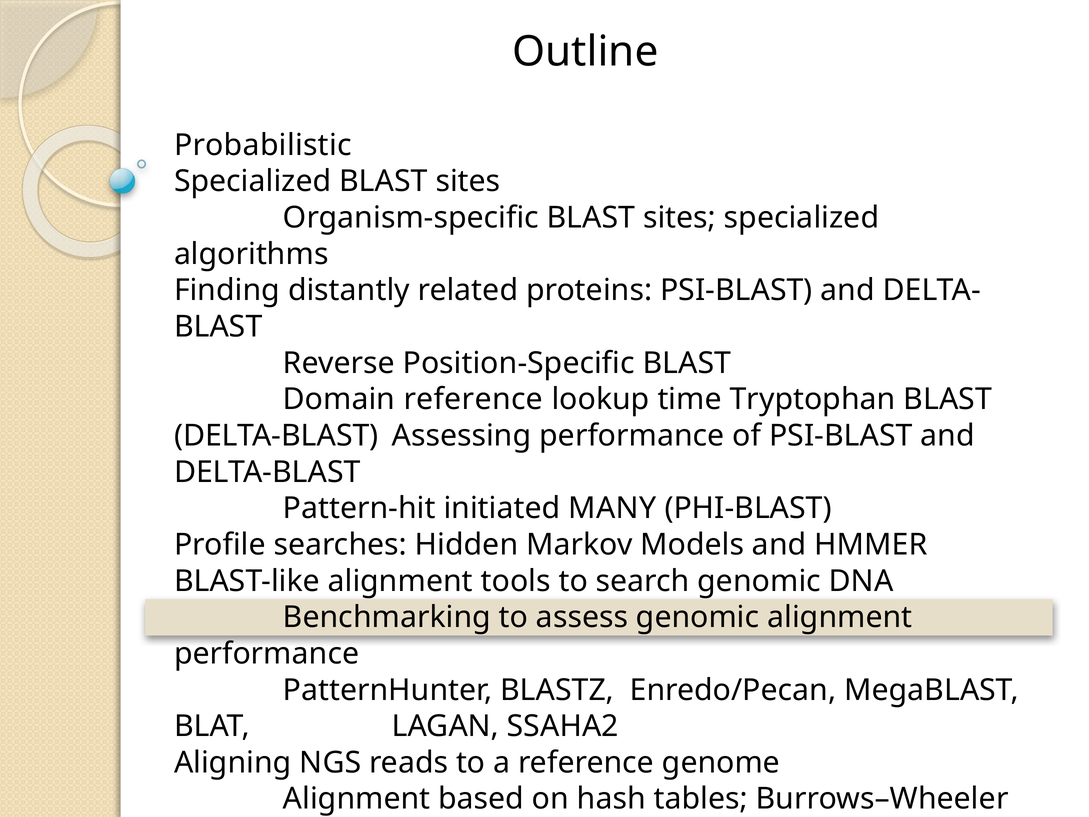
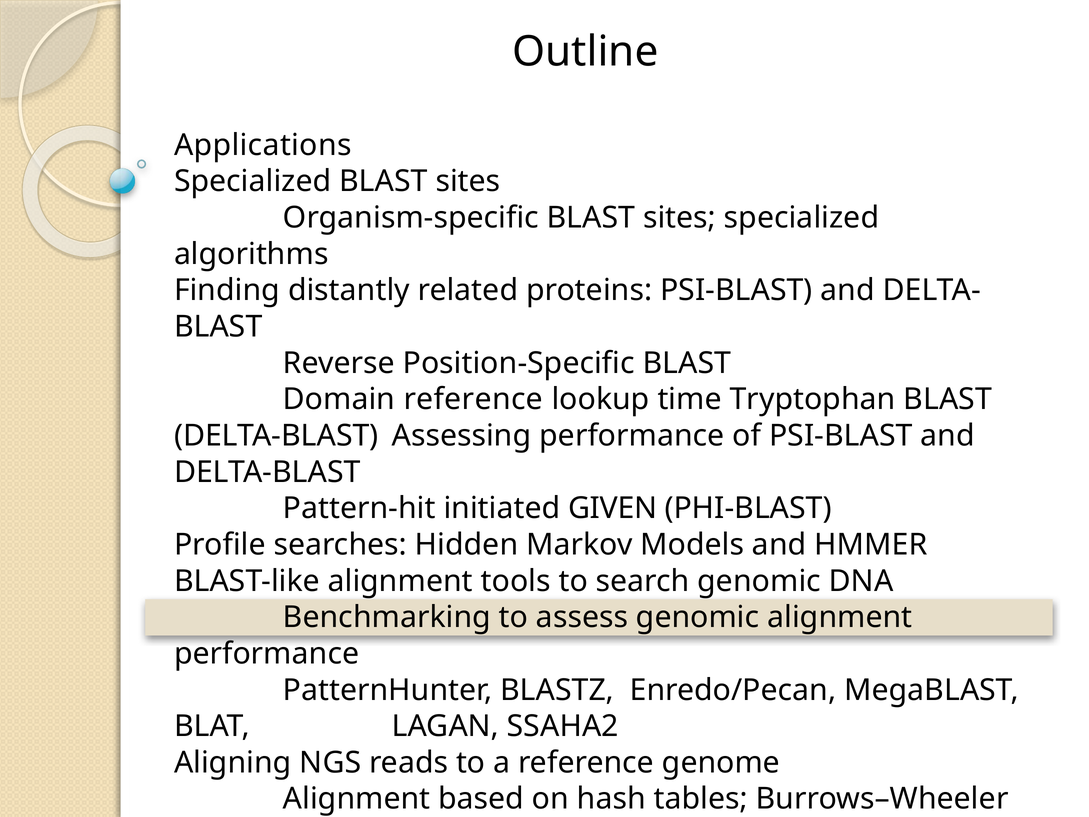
Probabilistic: Probabilistic -> Applications
MANY: MANY -> GIVEN
